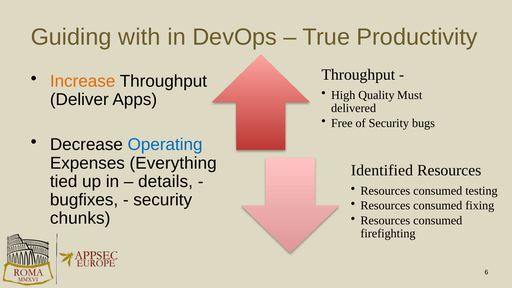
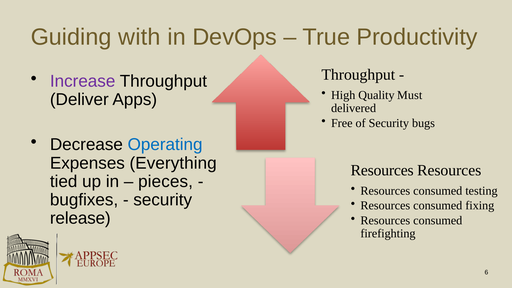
Increase colour: orange -> purple
Identified at (382, 170): Identified -> Resources
details: details -> pieces
chunks: chunks -> release
